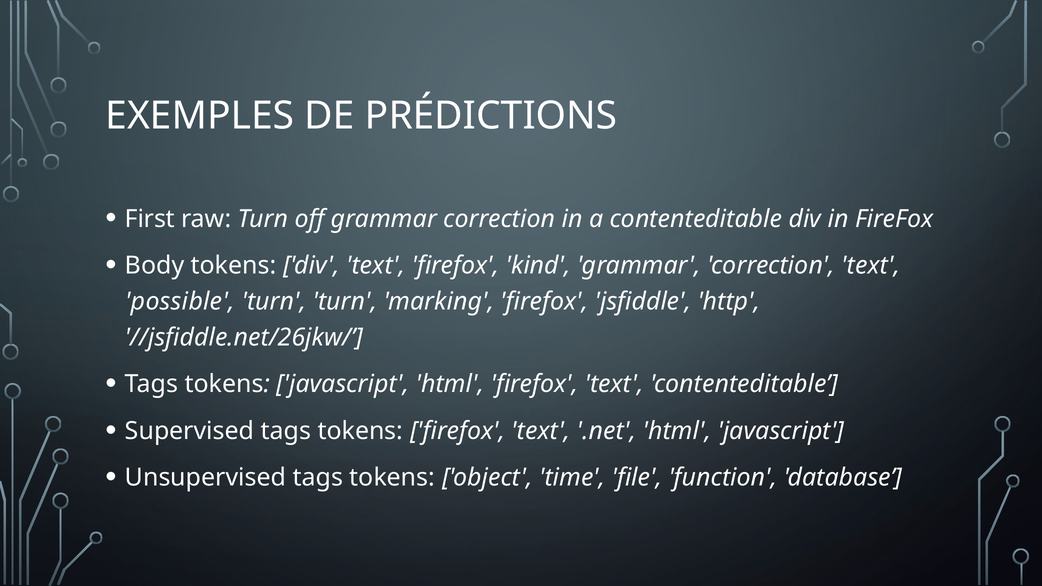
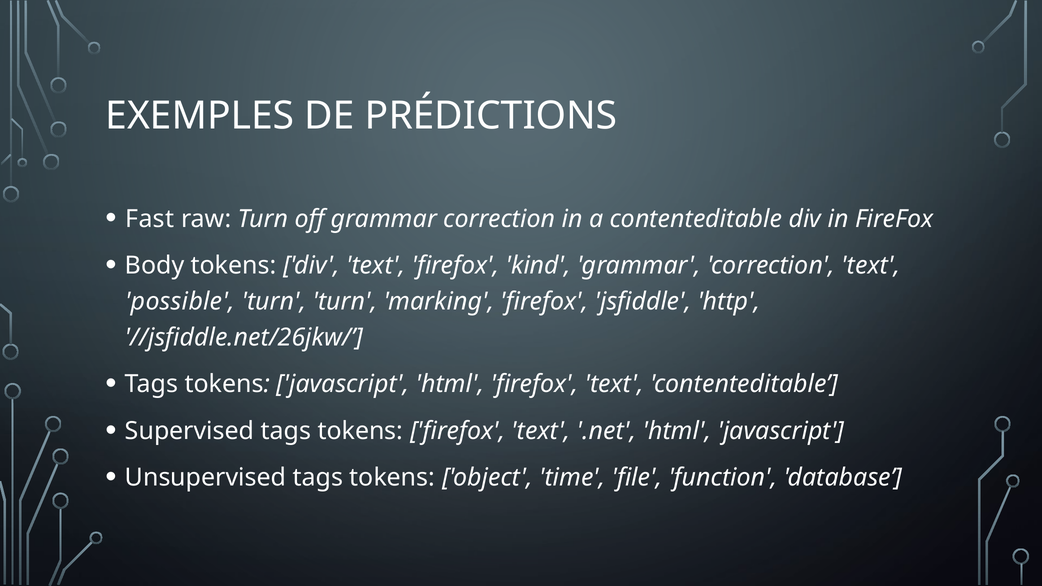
First: First -> Fast
